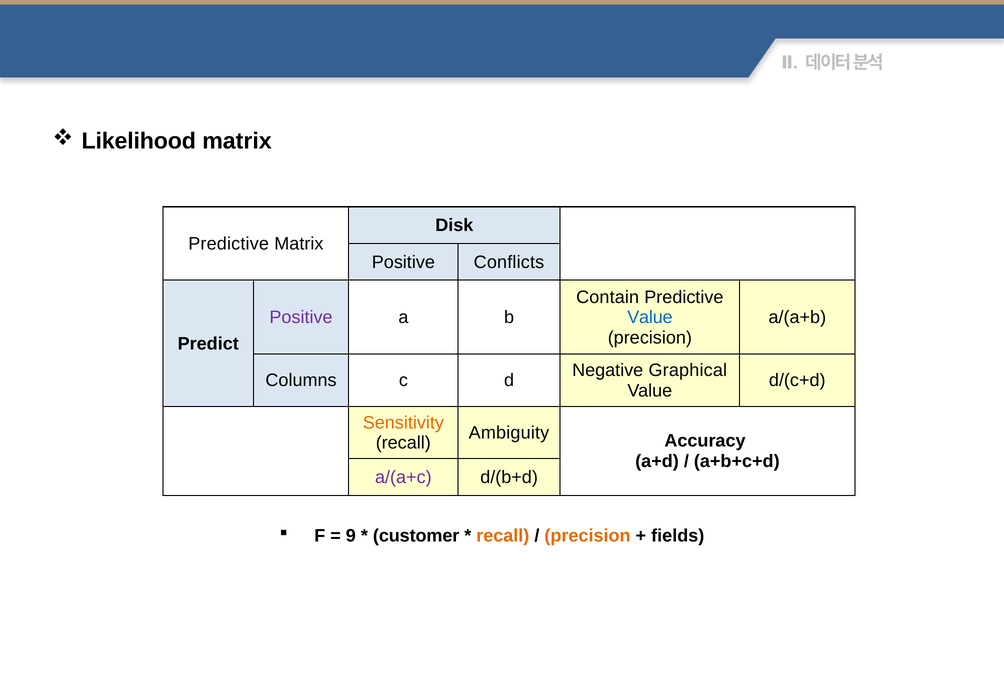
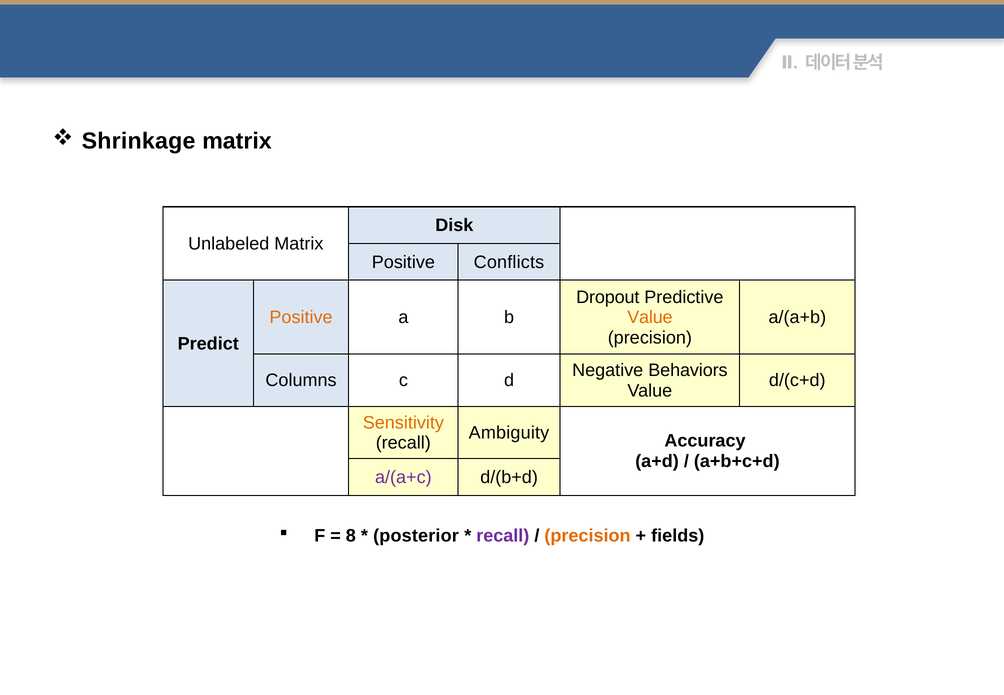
Likelihood: Likelihood -> Shrinkage
Predictive at (229, 244): Predictive -> Unlabeled
Contain: Contain -> Dropout
Positive at (301, 317) colour: purple -> orange
Value at (650, 317) colour: blue -> orange
Graphical: Graphical -> Behaviors
9: 9 -> 8
customer: customer -> posterior
recall at (503, 536) colour: orange -> purple
